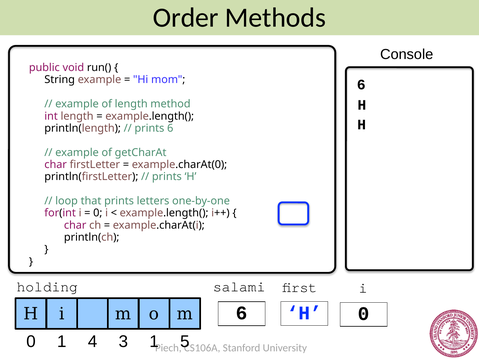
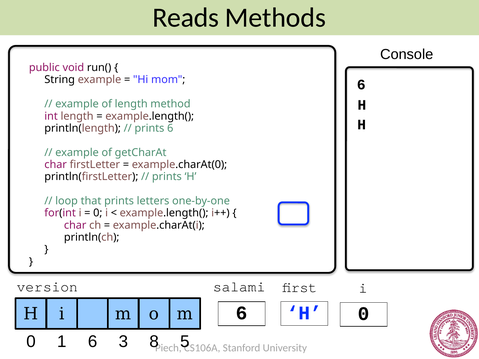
Order: Order -> Reads
holding: holding -> version
1 4: 4 -> 6
3 1: 1 -> 8
